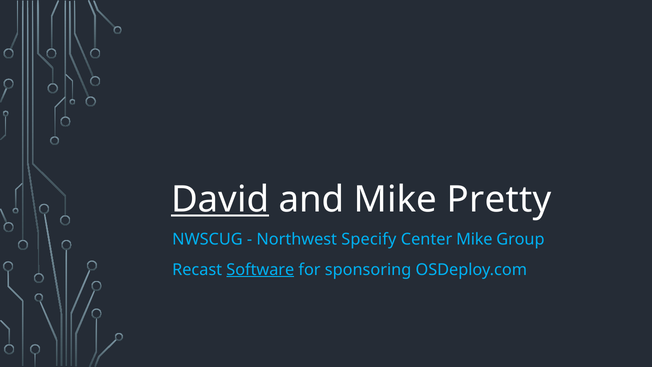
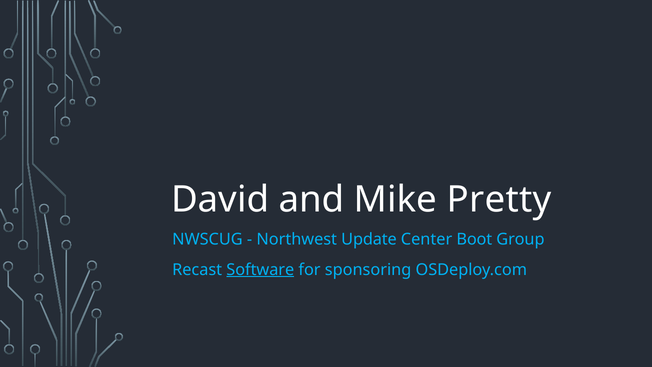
David underline: present -> none
Specify: Specify -> Update
Center Mike: Mike -> Boot
